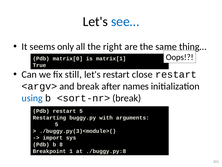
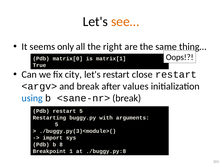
see… colour: blue -> orange
still: still -> city
names: names -> values
<sort-nr>: <sort-nr> -> <sane-nr>
